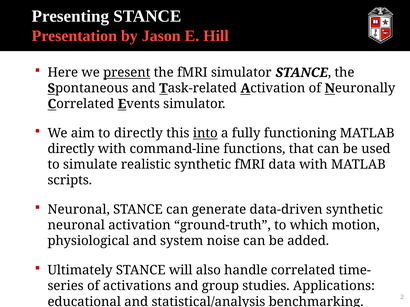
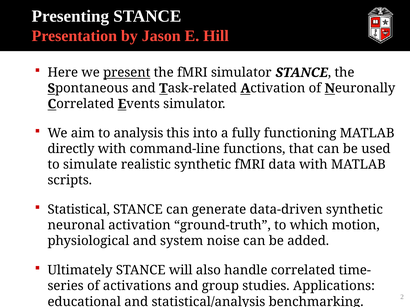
to directly: directly -> analysis
into underline: present -> none
Neuronal at (79, 210): Neuronal -> Statistical
